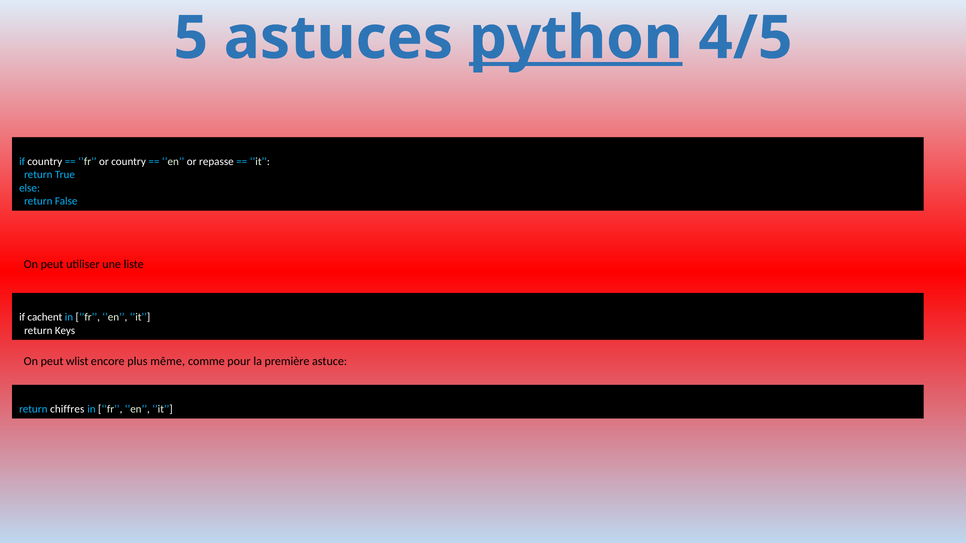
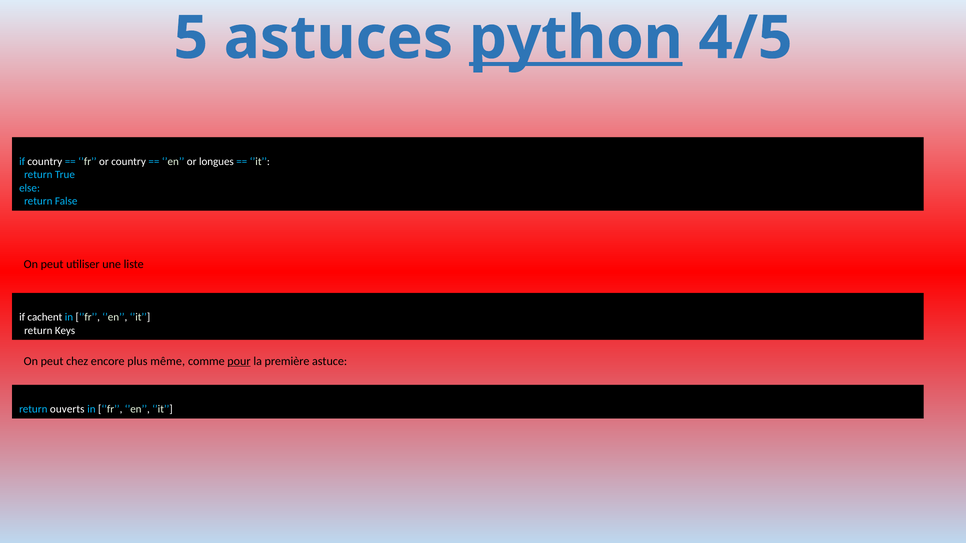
repasse: repasse -> longues
wlist: wlist -> chez
pour underline: none -> present
chiffres: chiffres -> ouverts
